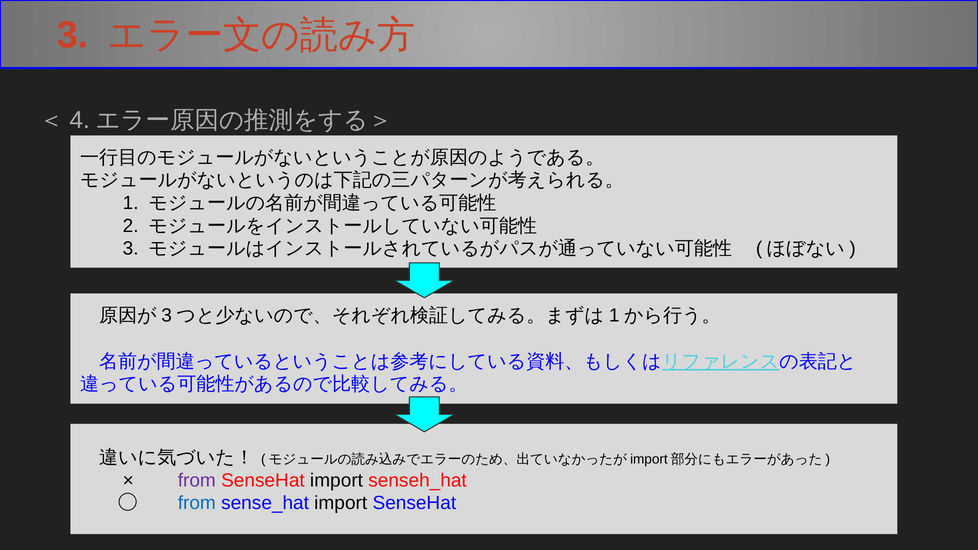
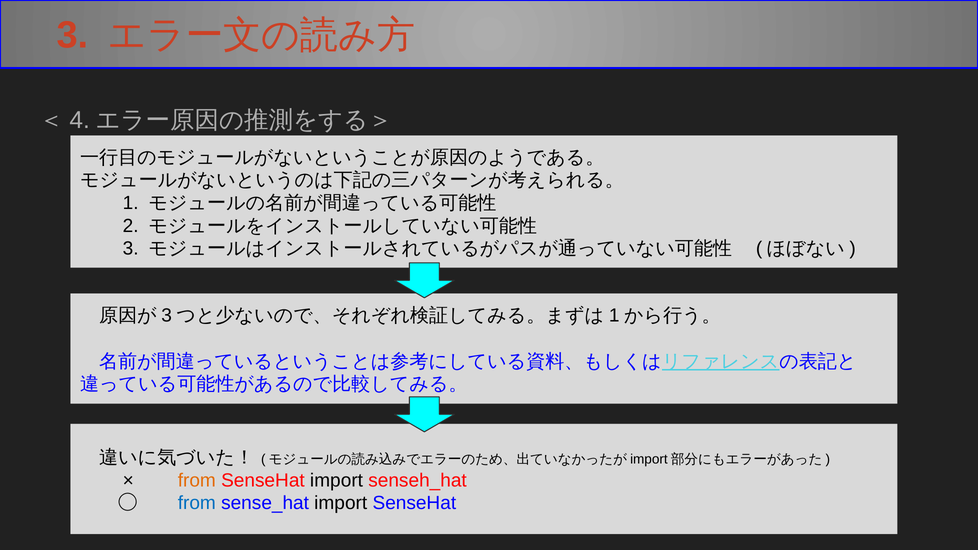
from at (197, 480) colour: purple -> orange
